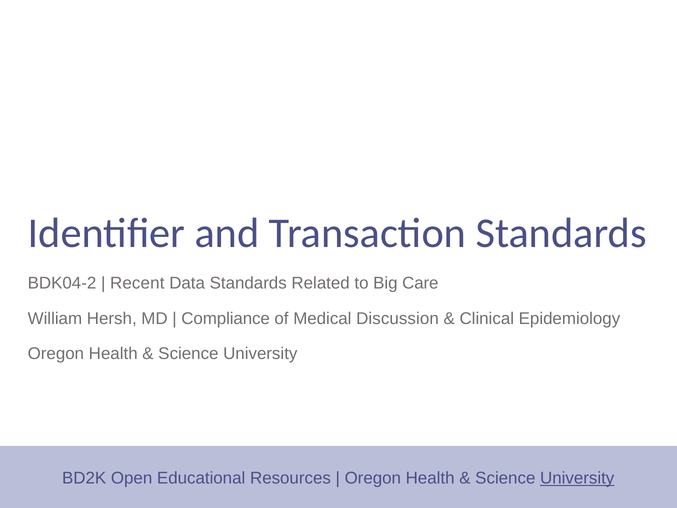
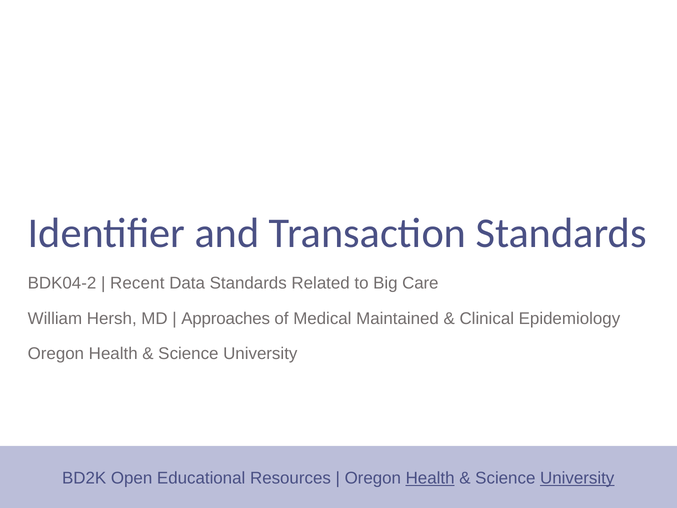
Compliance: Compliance -> Approaches
Discussion: Discussion -> Maintained
Health at (430, 478) underline: none -> present
